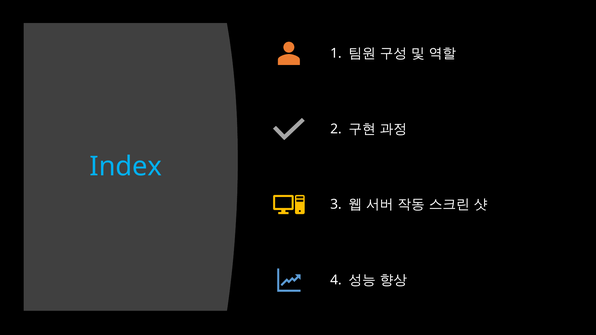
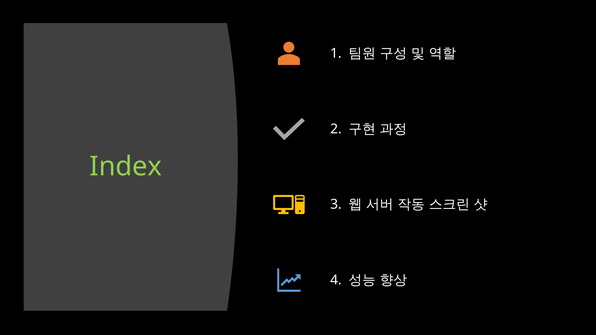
Index colour: light blue -> light green
